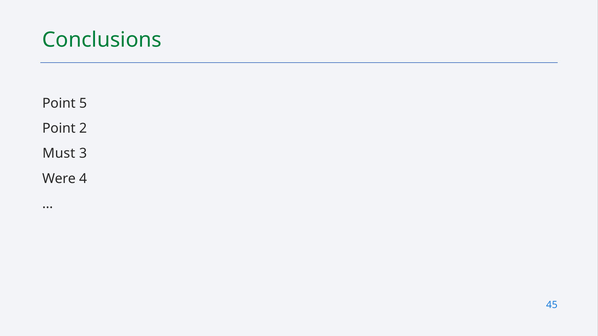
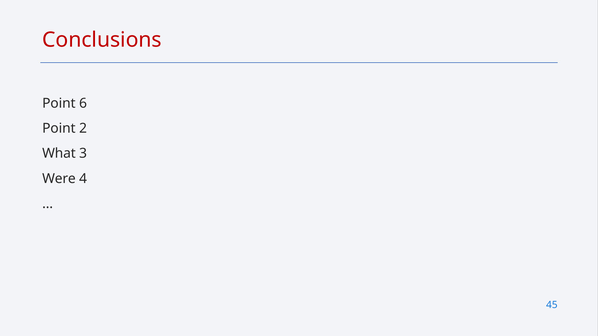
Conclusions colour: green -> red
5: 5 -> 6
Must: Must -> What
